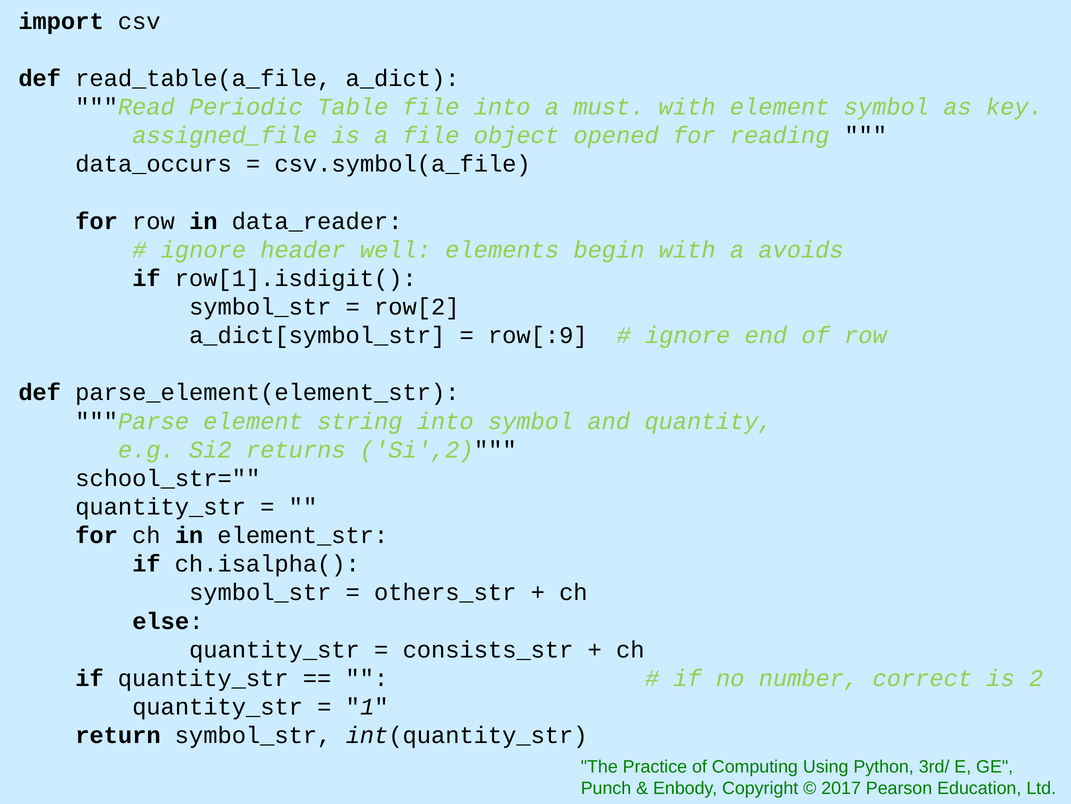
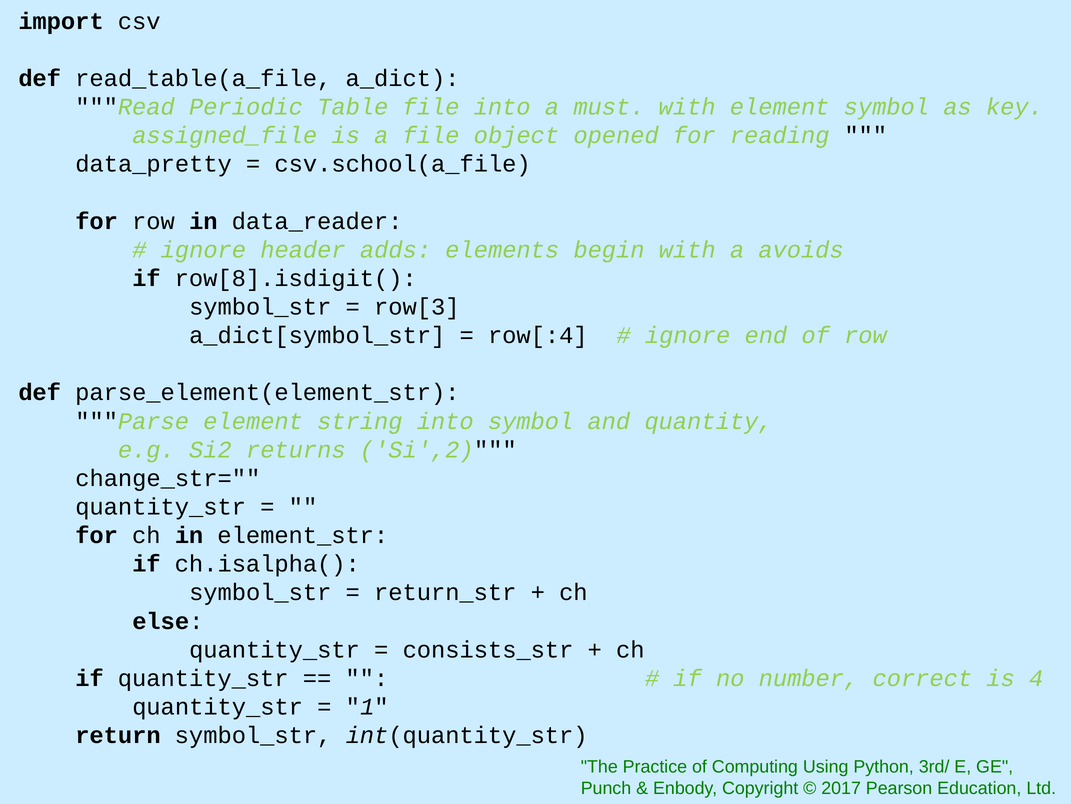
data_occurs: data_occurs -> data_pretty
csv.symbol(a_file: csv.symbol(a_file -> csv.school(a_file
well: well -> adds
row[1].isdigit(: row[1].isdigit( -> row[8].isdigit(
row[2: row[2 -> row[3
row[:9: row[:9 -> row[:4
school_str=: school_str= -> change_str=
others_str: others_str -> return_str
2: 2 -> 4
